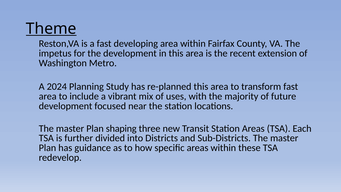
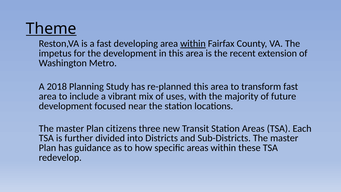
within at (193, 44) underline: none -> present
2024: 2024 -> 2018
shaping: shaping -> citizens
